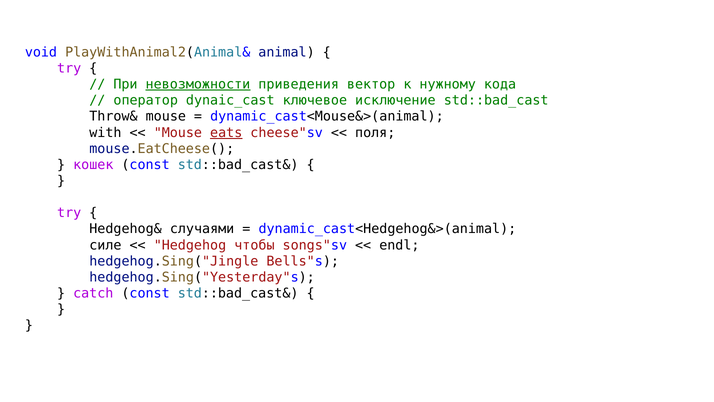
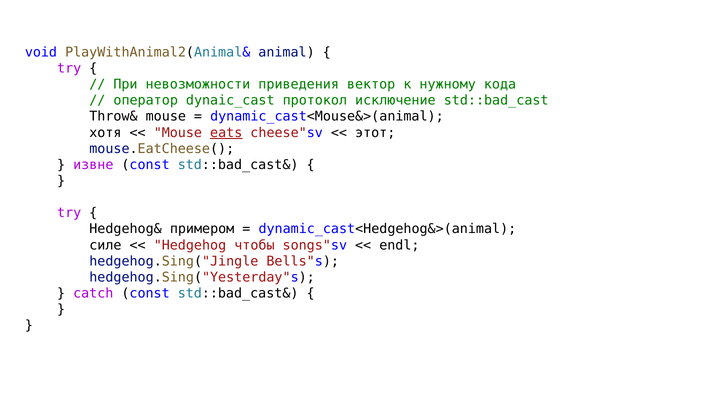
невозможности underline: present -> none
ключевое: ключевое -> протокол
with: with -> хотя
поля: поля -> этот
кошек: кошек -> извне
случаями: случаями -> примером
